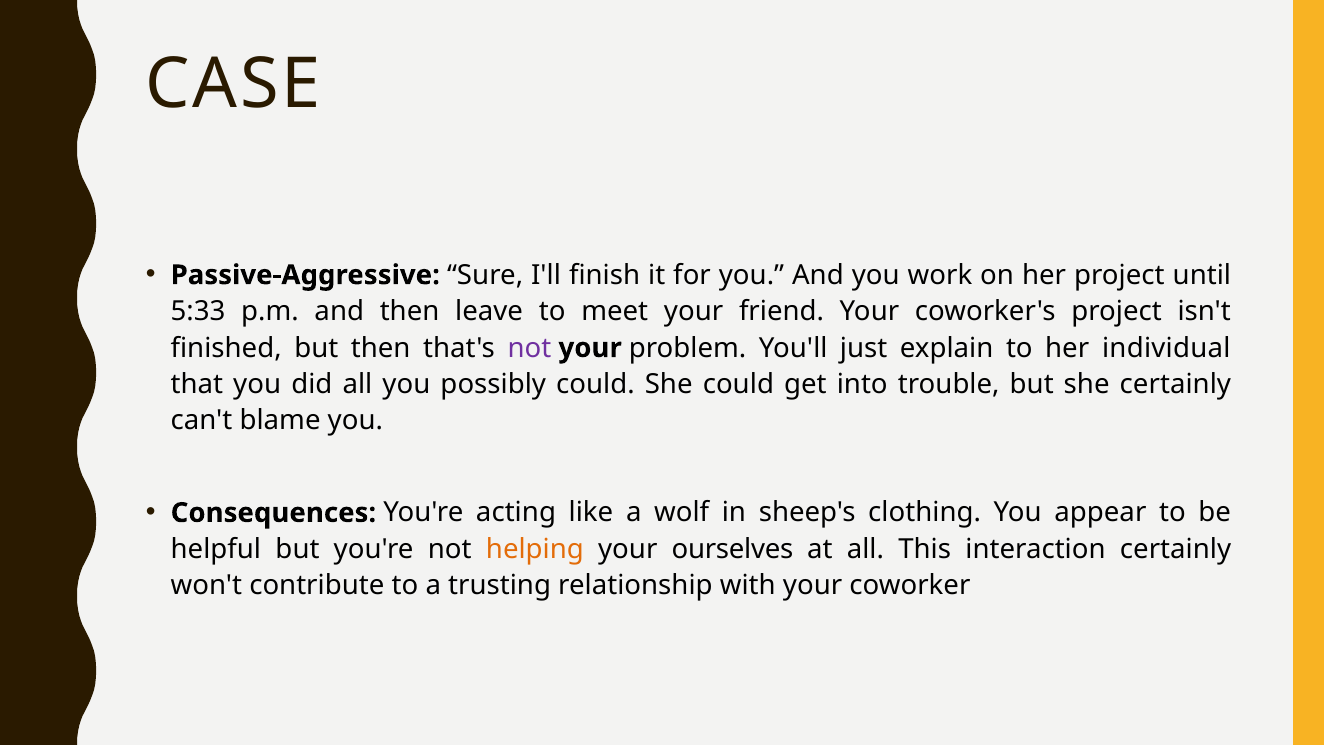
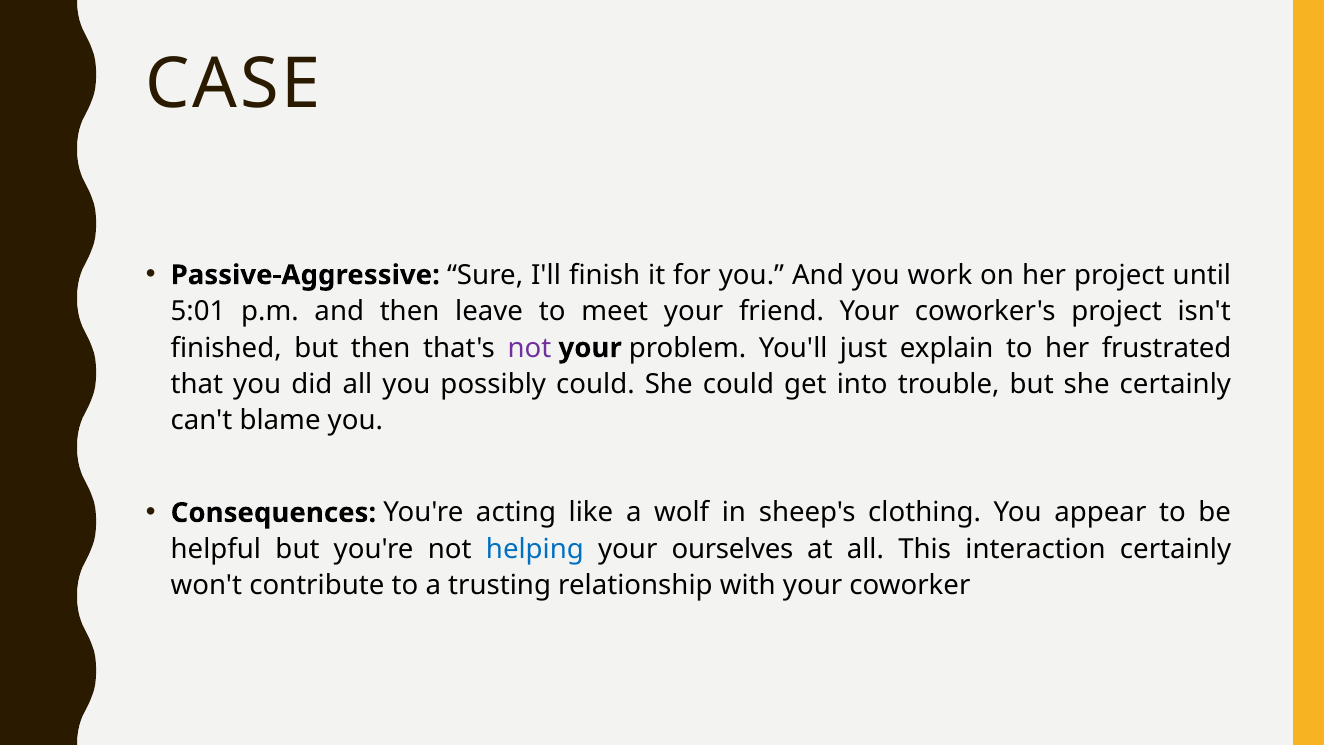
5:33: 5:33 -> 5:01
individual: individual -> frustrated
helping colour: orange -> blue
